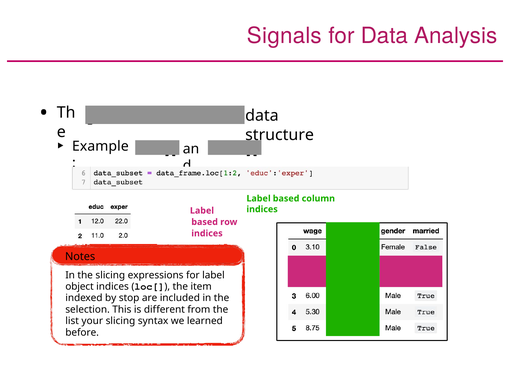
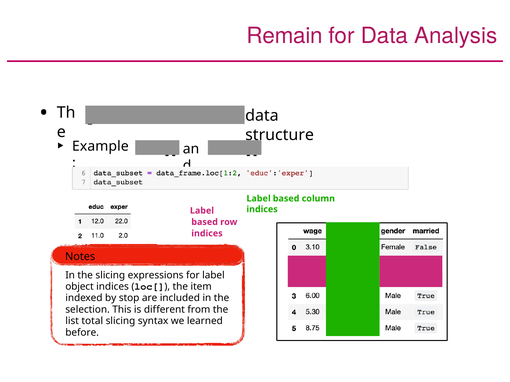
Signals: Signals -> Remain
your: your -> total
